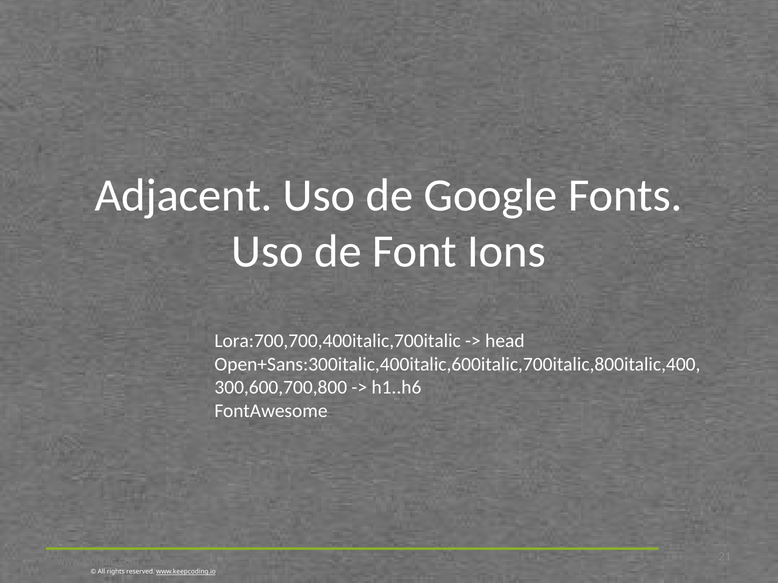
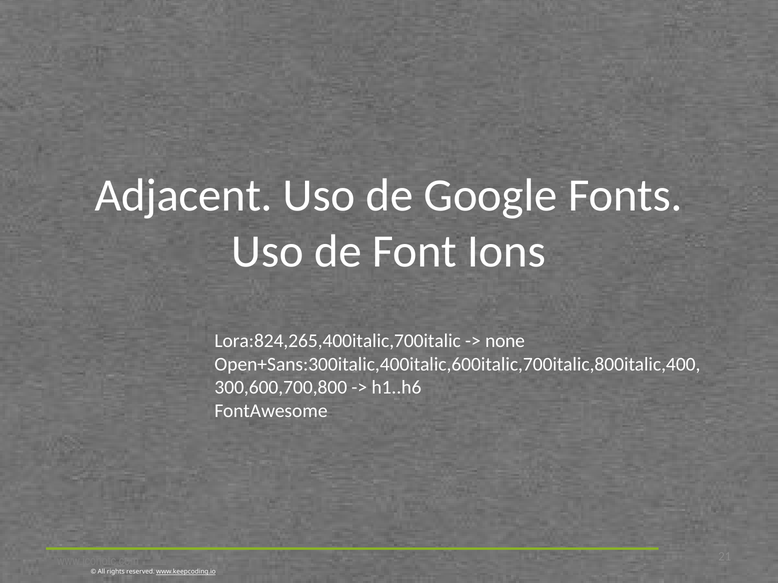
Lora:700,700,400italic,700italic: Lora:700,700,400italic,700italic -> Lora:824,265,400italic,700italic
head: head -> none
